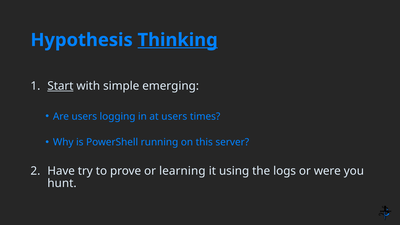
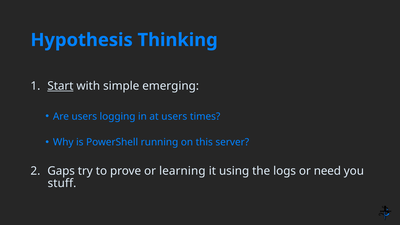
Thinking underline: present -> none
Have: Have -> Gaps
were: were -> need
hunt: hunt -> stuff
